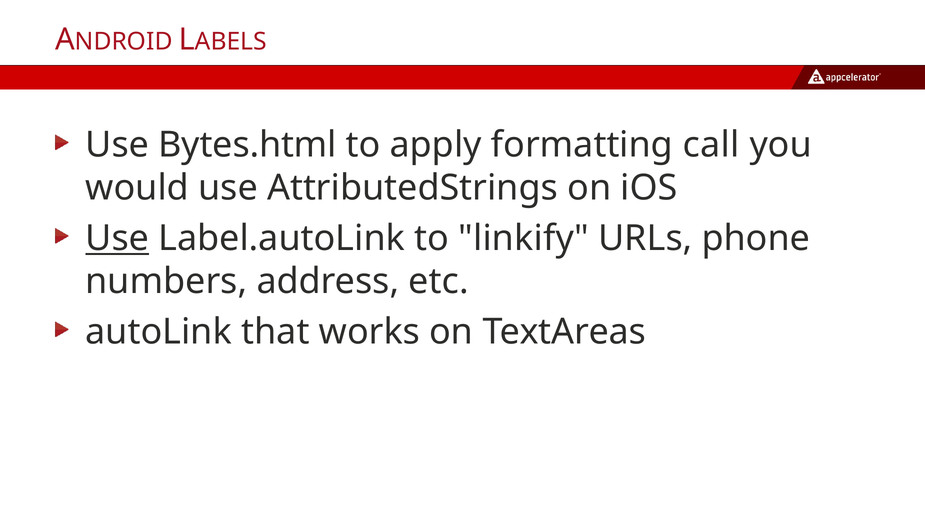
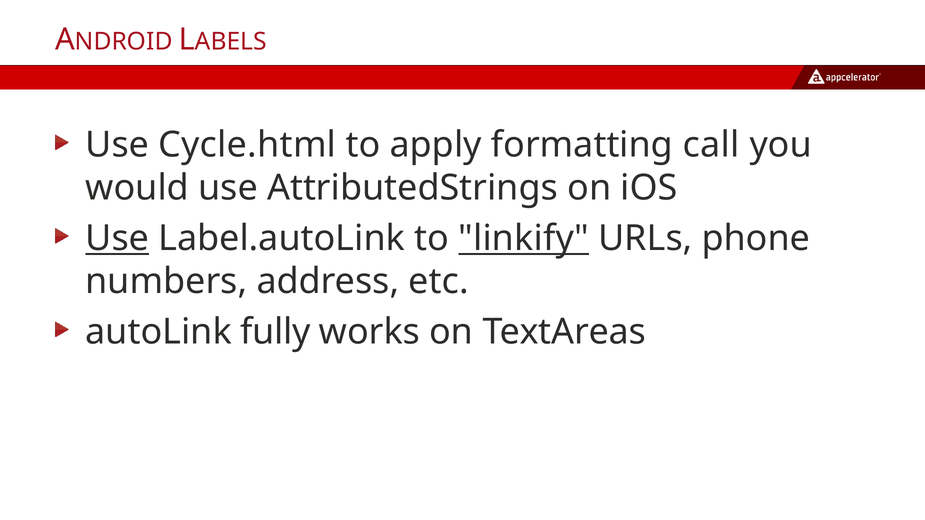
Bytes.html: Bytes.html -> Cycle.html
linkify underline: none -> present
that: that -> fully
